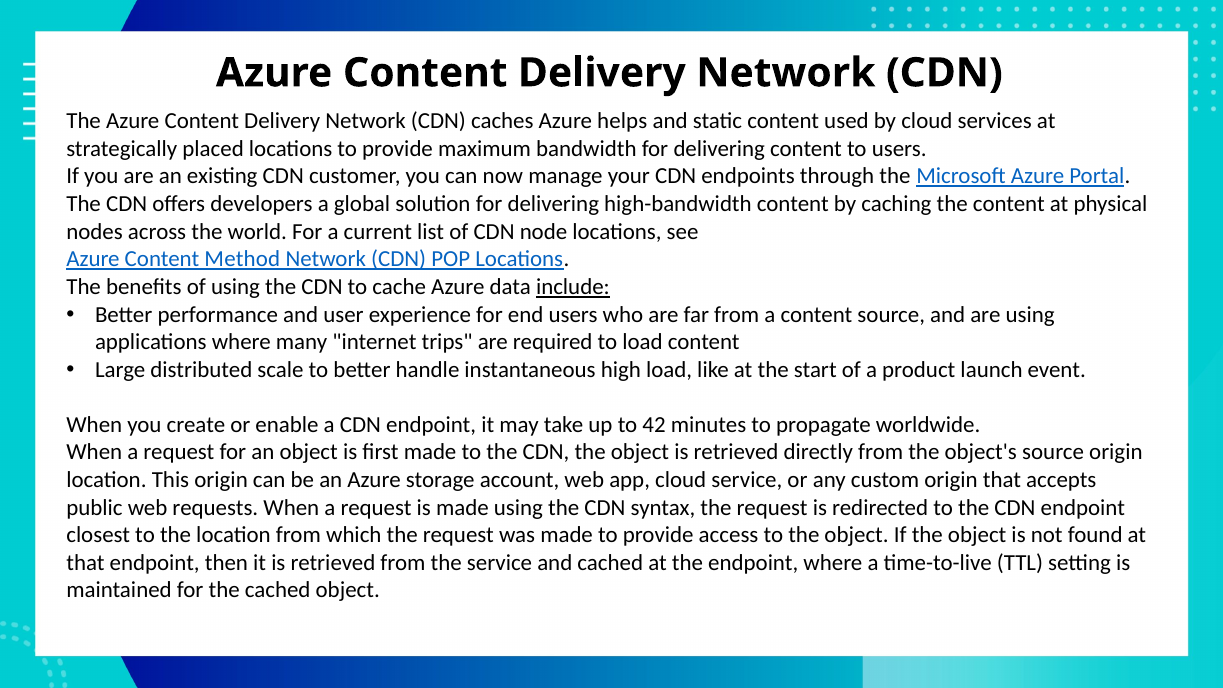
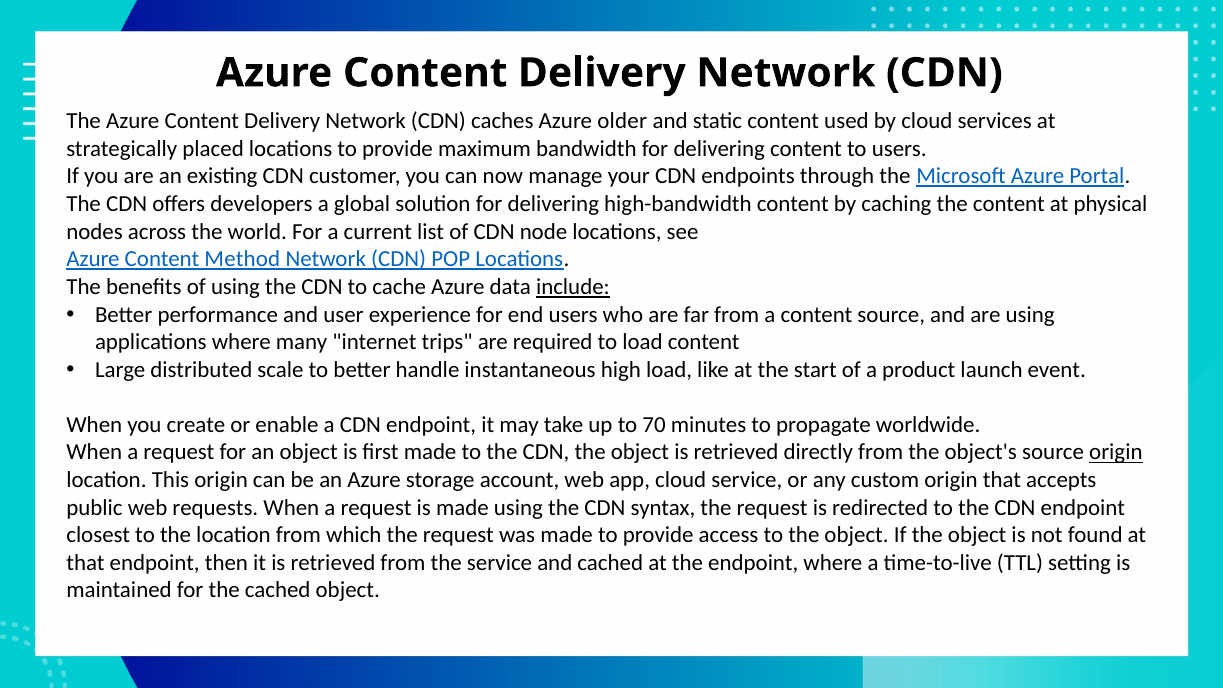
helps: helps -> older
42: 42 -> 70
origin at (1116, 452) underline: none -> present
